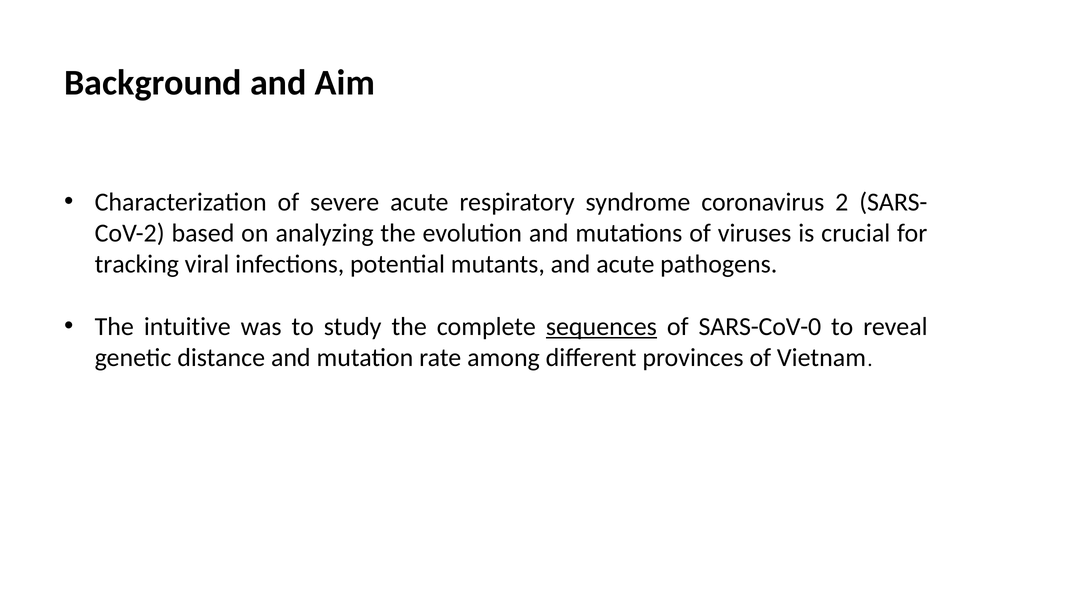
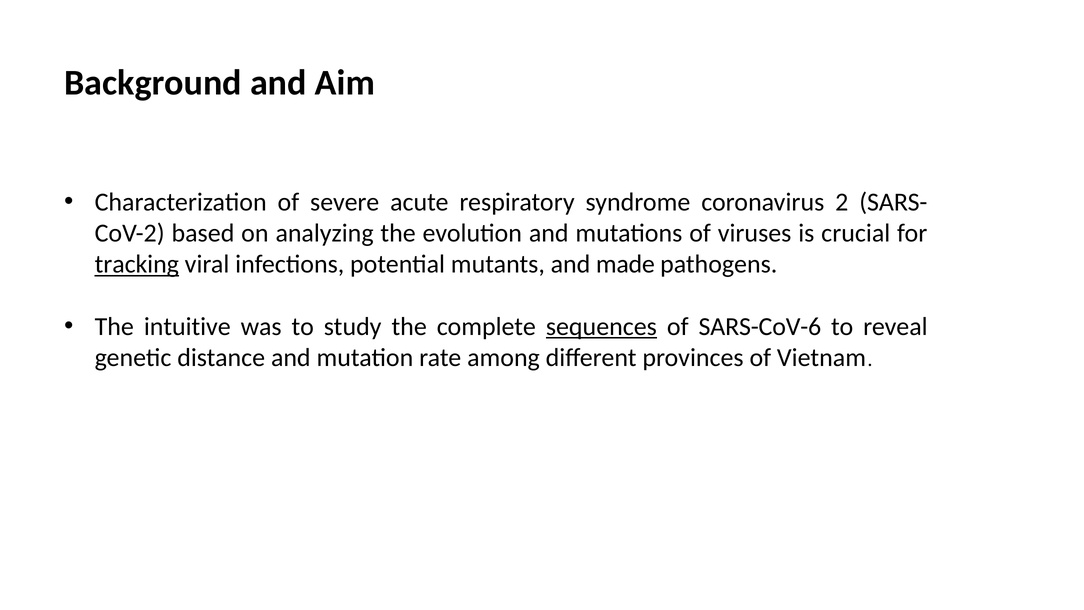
tracking underline: none -> present
and acute: acute -> made
SARS-CoV-0: SARS-CoV-0 -> SARS-CoV-6
